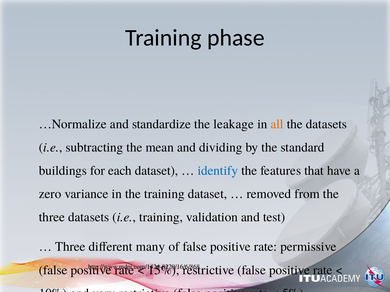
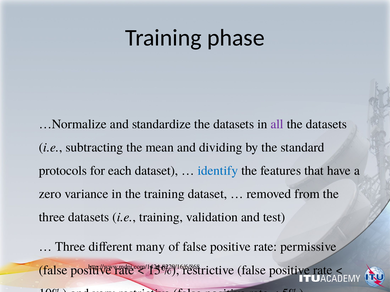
standardize the leakage: leakage -> datasets
all colour: orange -> purple
buildings: buildings -> protocols
